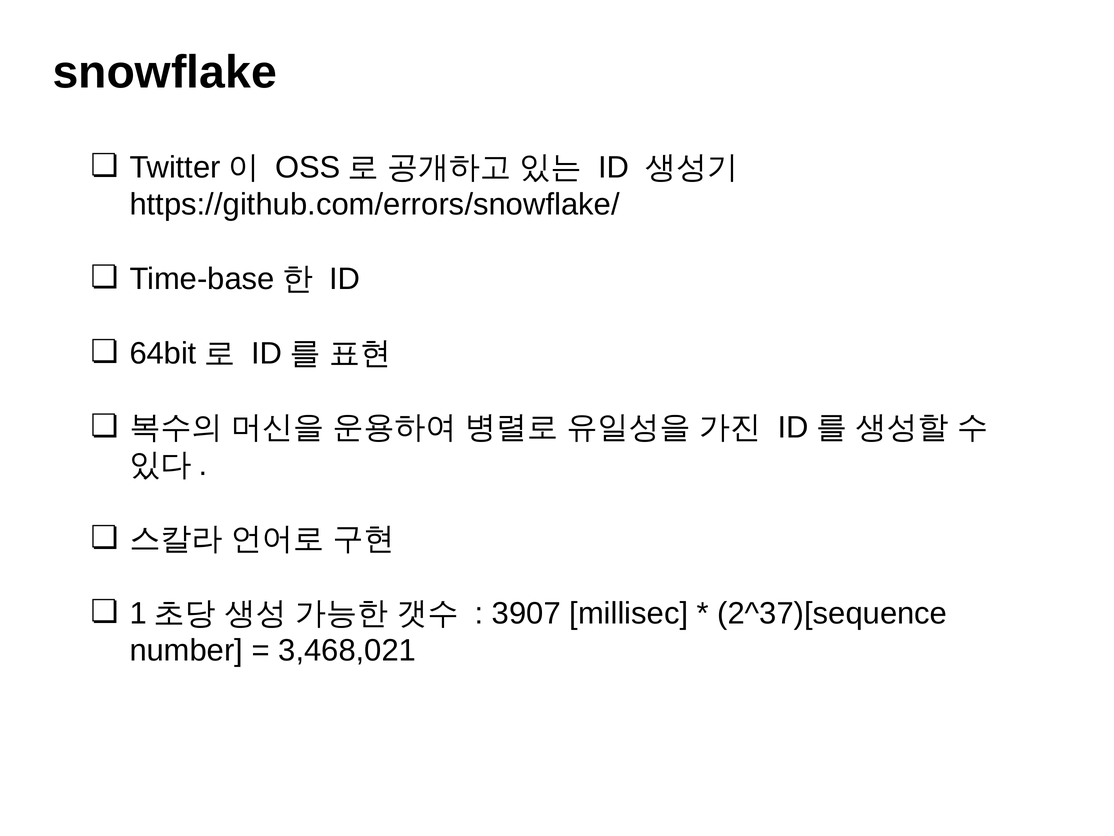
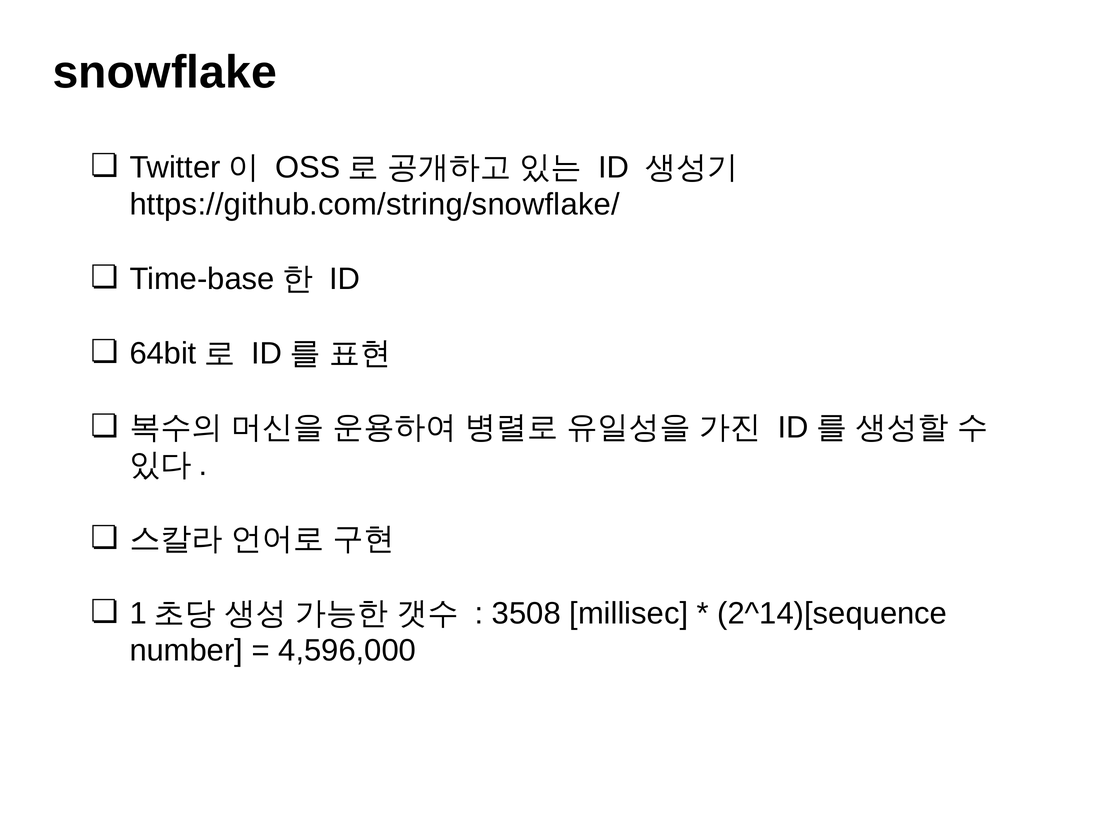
https://github.com/errors/snowﬂake/: https://github.com/errors/snowﬂake/ -> https://github.com/string/snowﬂake/
3907: 3907 -> 3508
2^37)[sequence: 2^37)[sequence -> 2^14)[sequence
3,468,021: 3,468,021 -> 4,596,000
